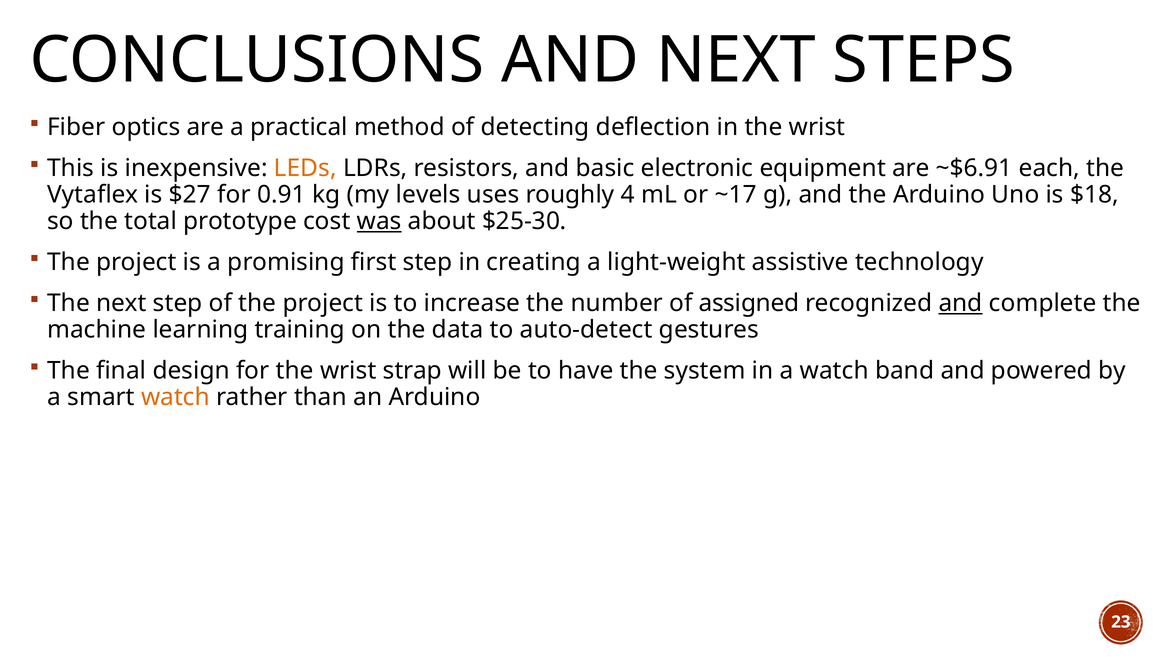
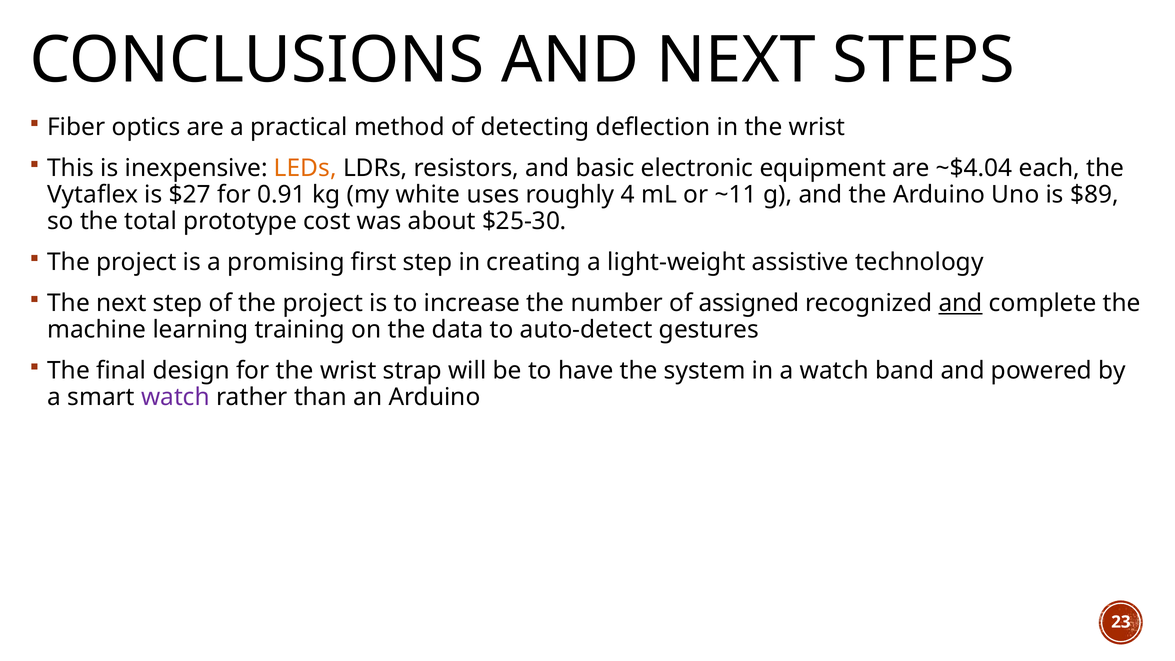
~$6.91: ~$6.91 -> ~$4.04
levels: levels -> white
~17: ~17 -> ~11
$18: $18 -> $89
was underline: present -> none
watch at (175, 397) colour: orange -> purple
